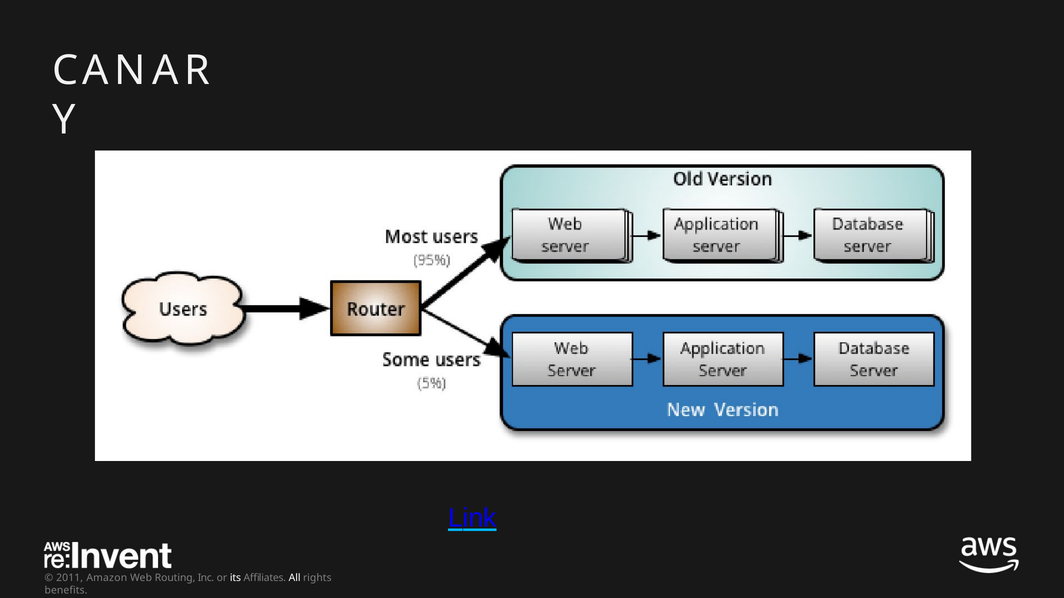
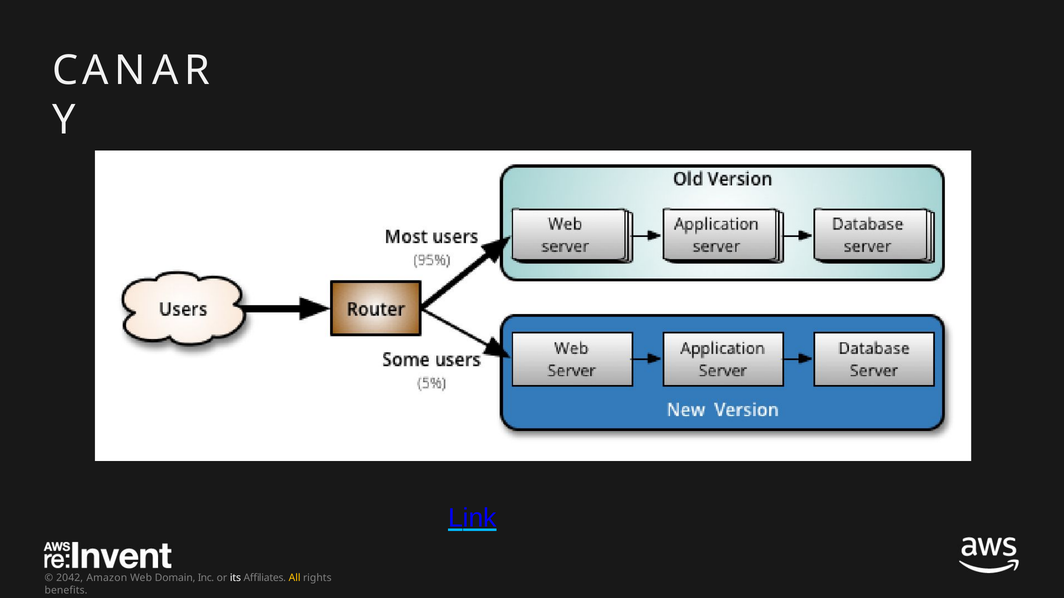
2011: 2011 -> 2042
Routing: Routing -> Domain
All colour: white -> yellow
